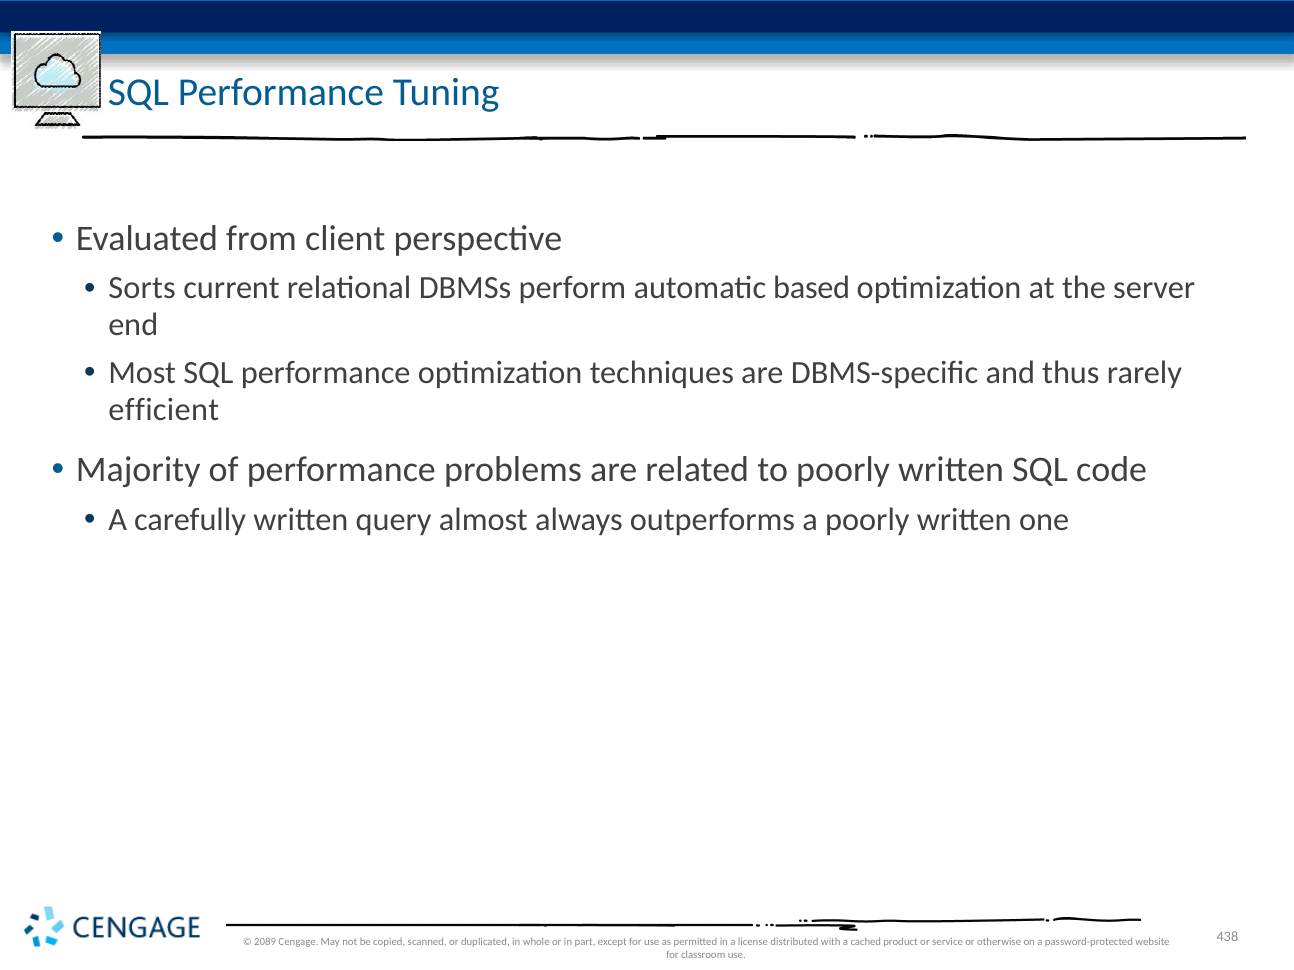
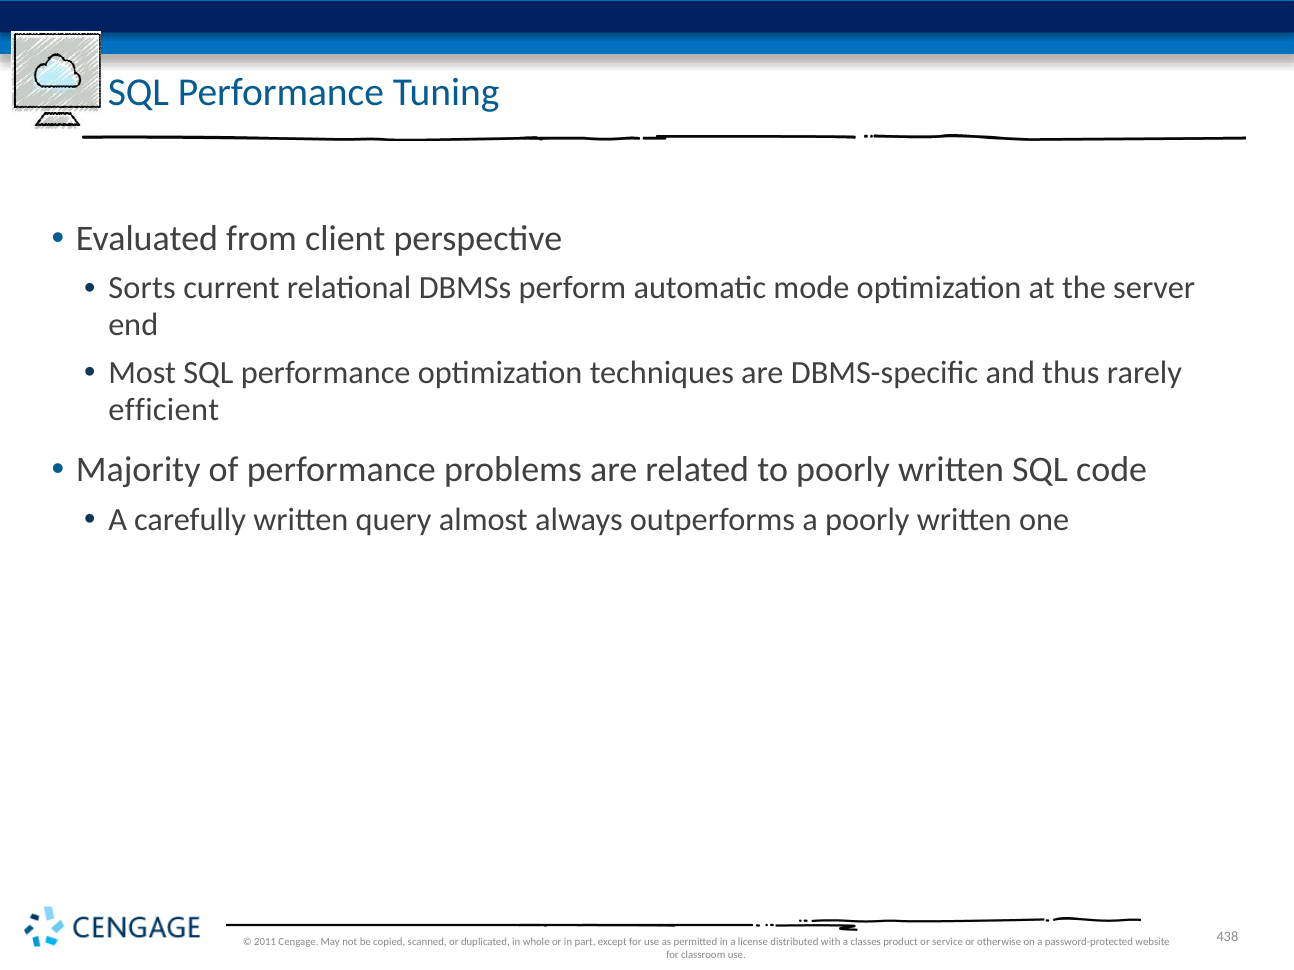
based: based -> mode
2089: 2089 -> 2011
cached: cached -> classes
